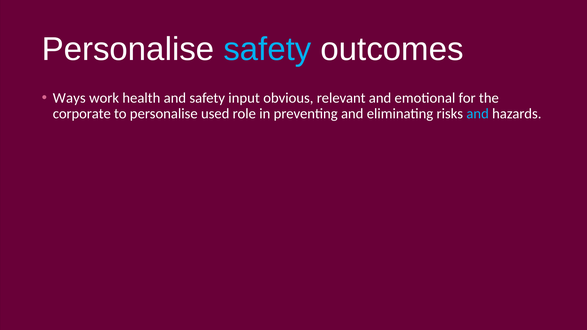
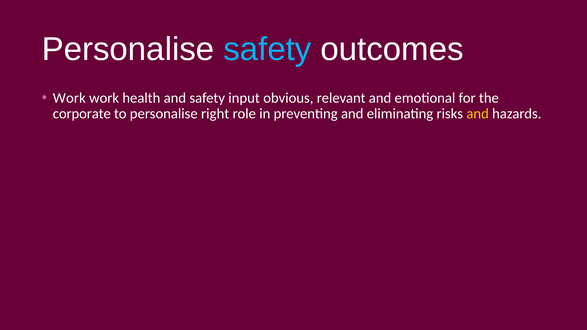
Ways at (69, 98): Ways -> Work
used: used -> right
and at (478, 114) colour: light blue -> yellow
